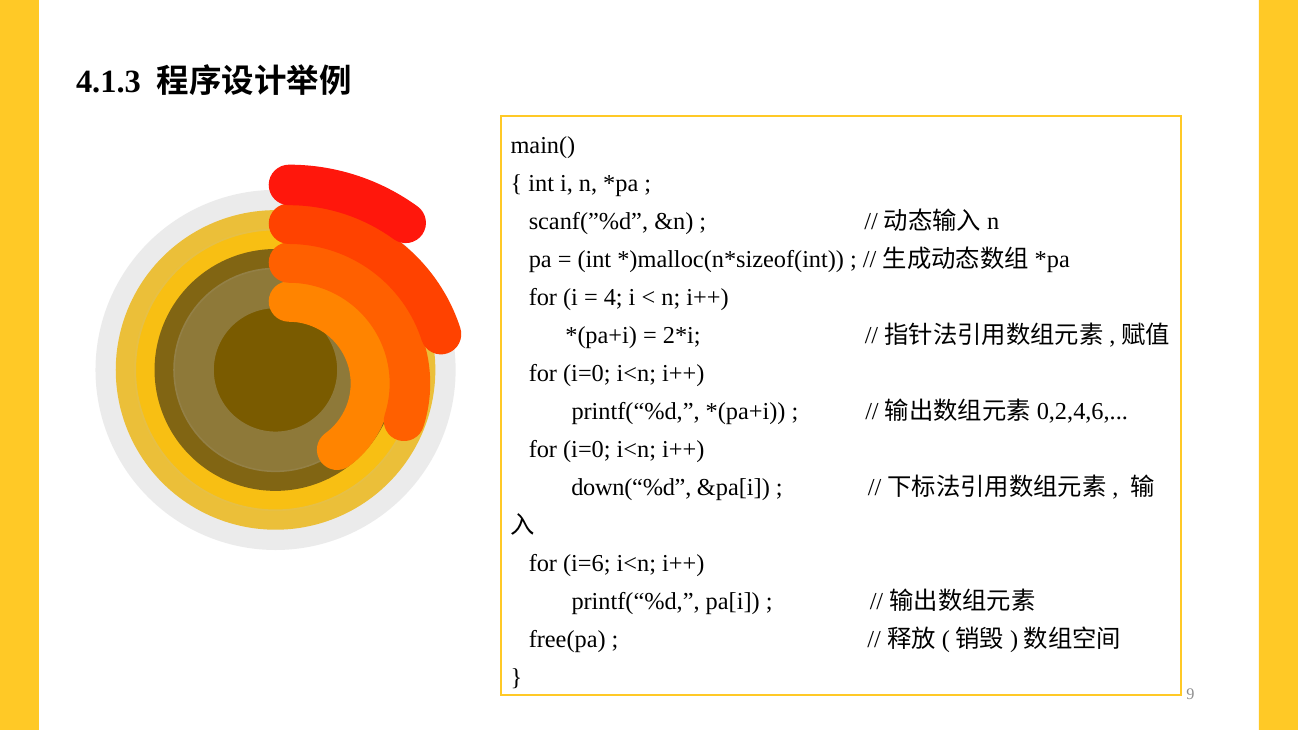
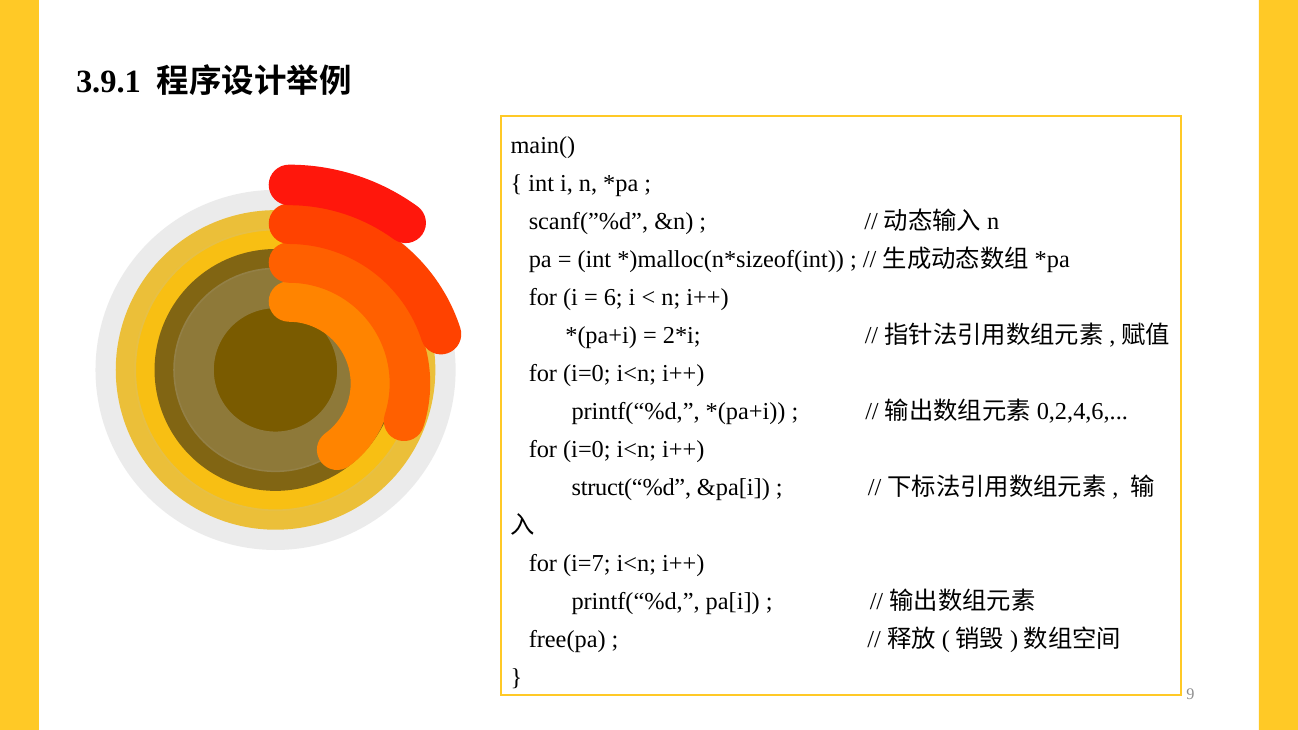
4.1.3: 4.1.3 -> 3.9.1
4: 4 -> 6
down(“%d: down(“%d -> struct(“%d
i=6: i=6 -> i=7
